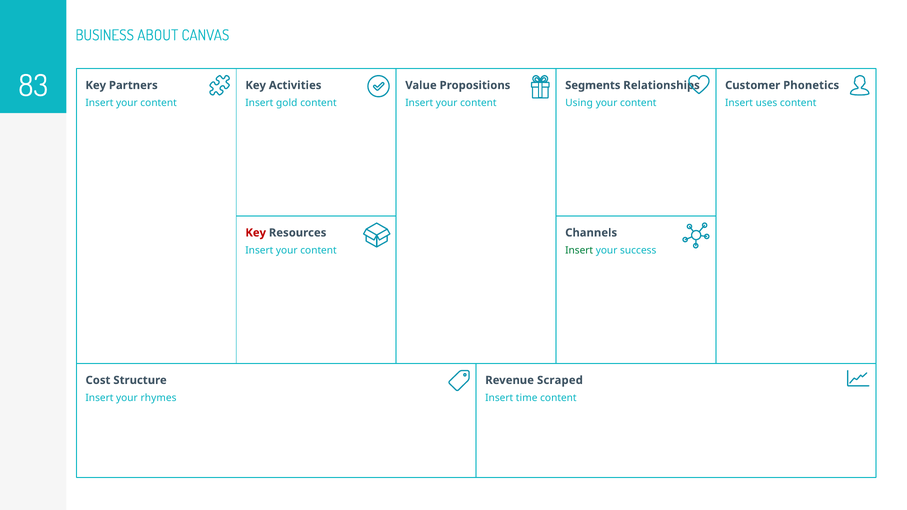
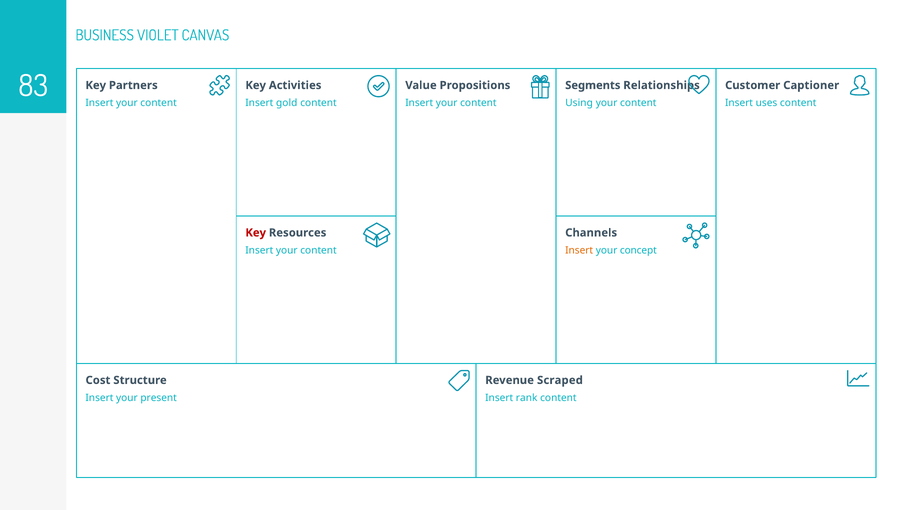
ABOUT: ABOUT -> VIOLET
Phonetics: Phonetics -> Captioner
Insert at (579, 251) colour: green -> orange
success: success -> concept
rhymes: rhymes -> present
time: time -> rank
